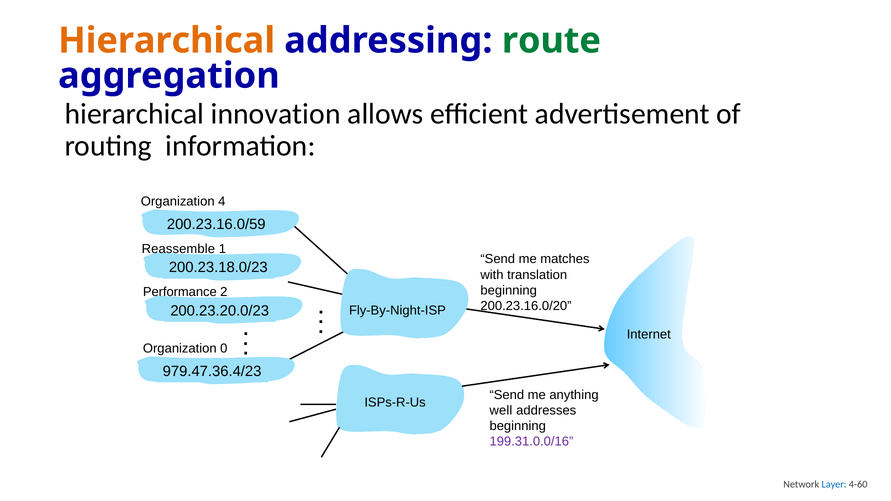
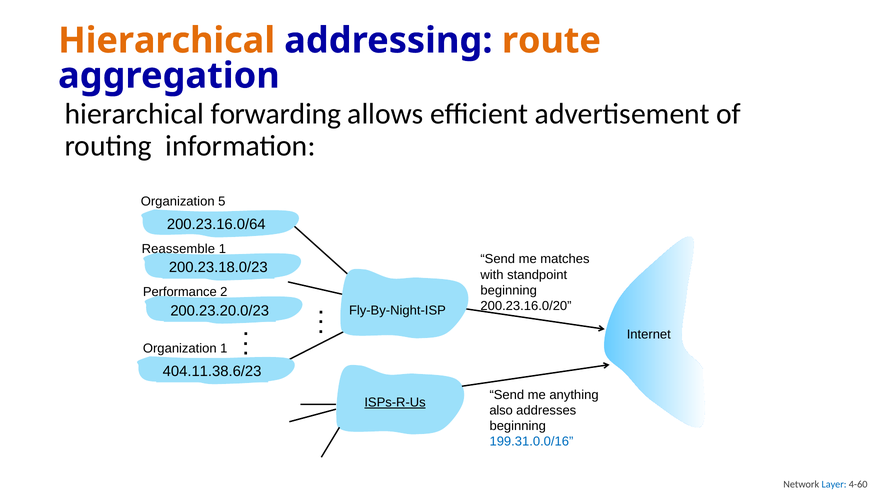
route colour: green -> orange
innovation: innovation -> forwarding
4: 4 -> 5
200.23.16.0/59: 200.23.16.0/59 -> 200.23.16.0/64
translation: translation -> standpoint
Organization 0: 0 -> 1
979.47.36.4/23: 979.47.36.4/23 -> 404.11.38.6/23
ISPs-R-Us underline: none -> present
well: well -> also
199.31.0.0/16 colour: purple -> blue
